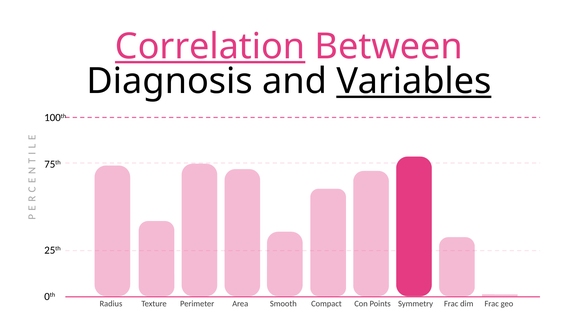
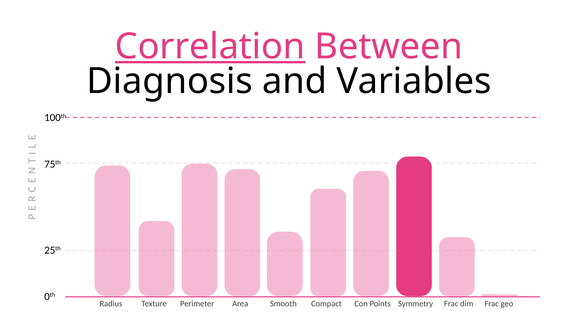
Variables underline: present -> none
